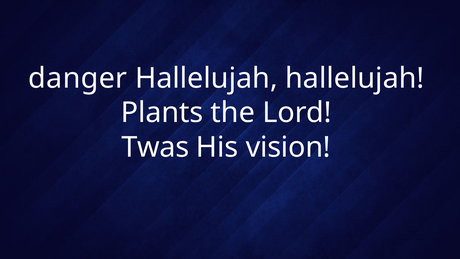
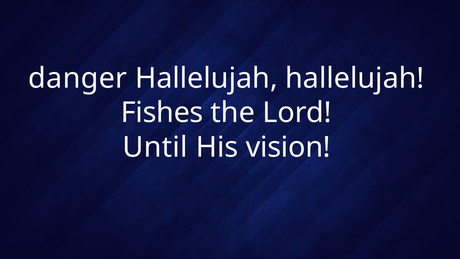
Plants: Plants -> Fishes
Twas: Twas -> Until
